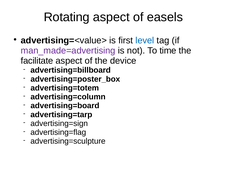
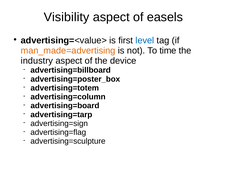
Rotating: Rotating -> Visibility
man_made=advertising colour: purple -> orange
facilitate: facilitate -> industry
